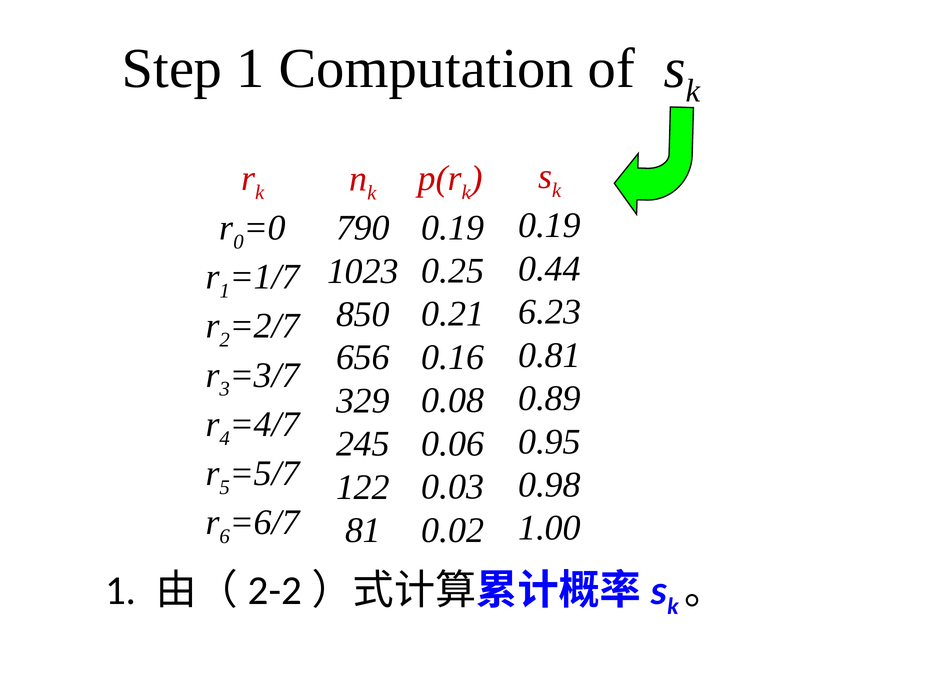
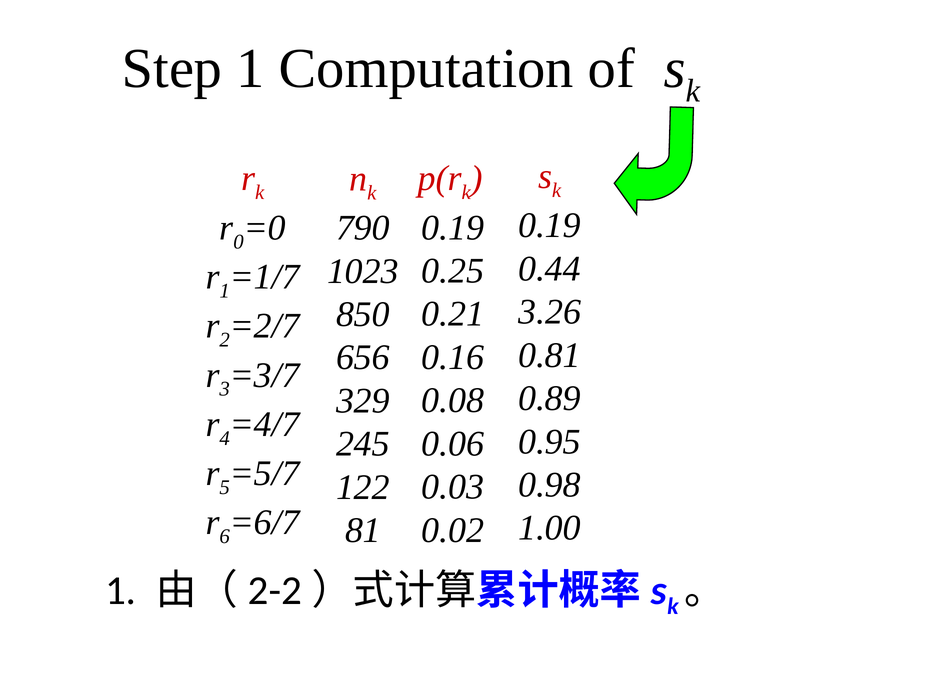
6.23: 6.23 -> 3.26
